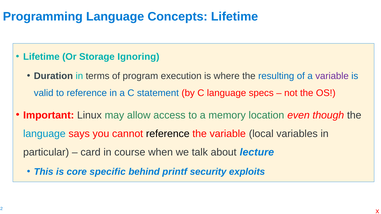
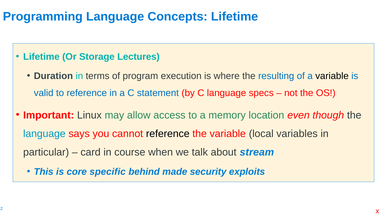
Ignoring: Ignoring -> Lectures
variable at (332, 76) colour: purple -> black
lecture: lecture -> stream
printf: printf -> made
